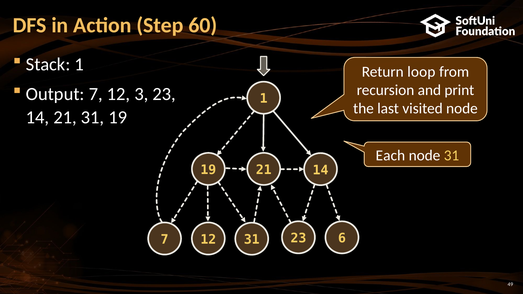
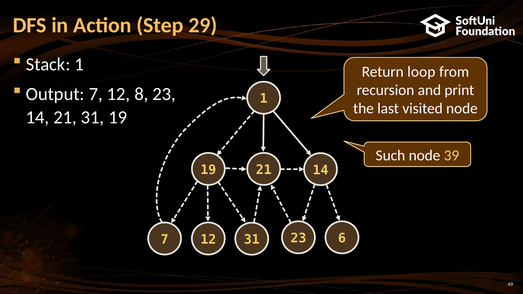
60: 60 -> 29
3: 3 -> 8
Each: Each -> Such
node 31: 31 -> 39
